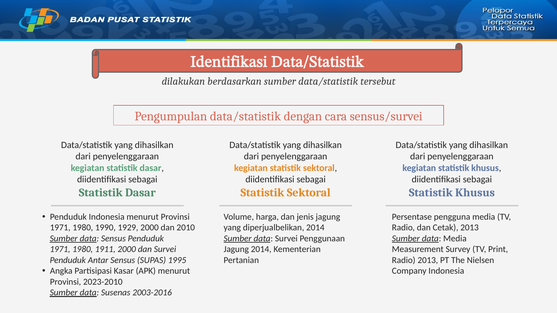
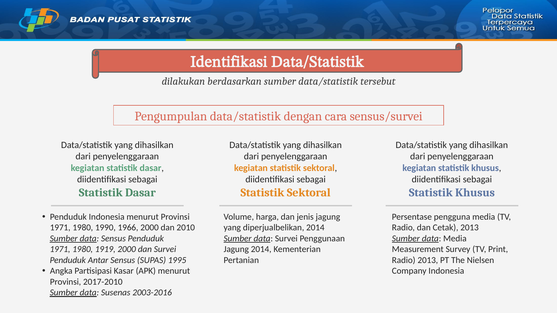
1929: 1929 -> 1966
1911: 1911 -> 1919
2023-2010: 2023-2010 -> 2017-2010
